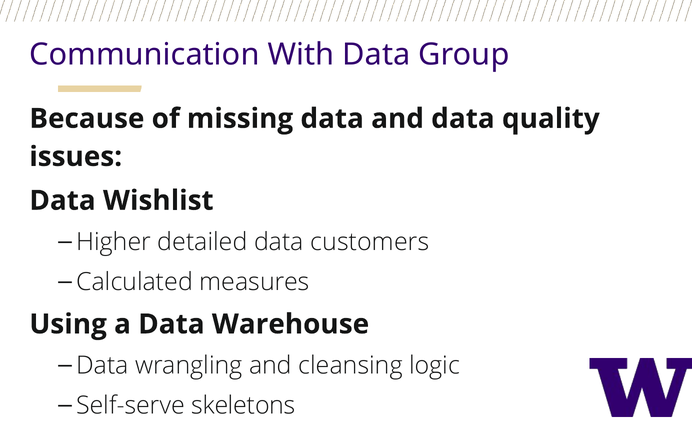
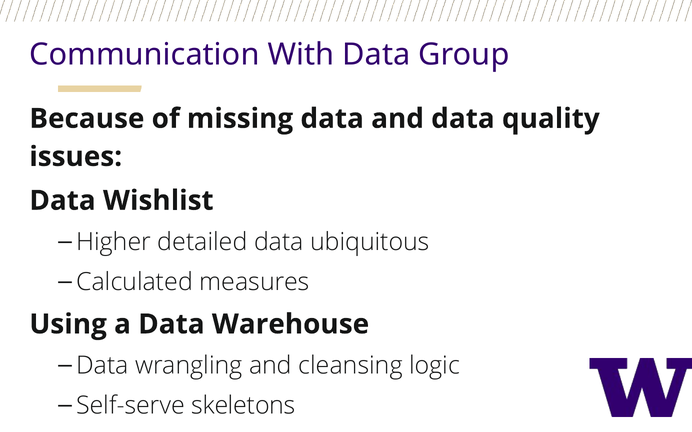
customers: customers -> ubiquitous
